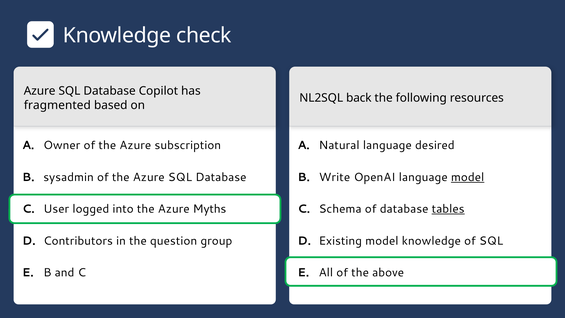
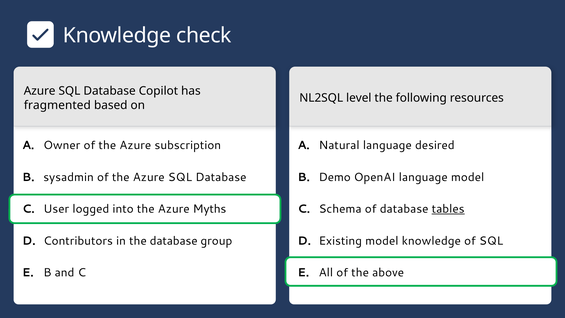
back: back -> level
Write: Write -> Demo
model at (468, 177) underline: present -> none
the question: question -> database
